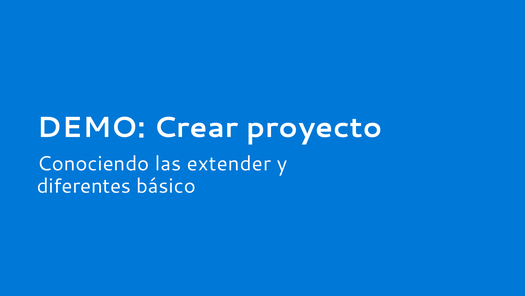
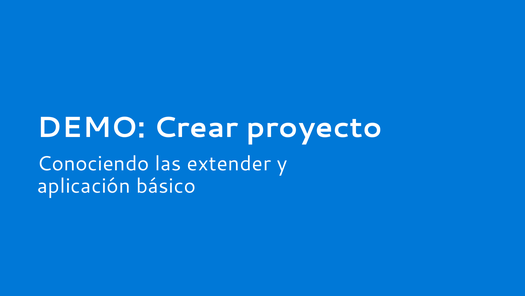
diferentes: diferentes -> aplicación
